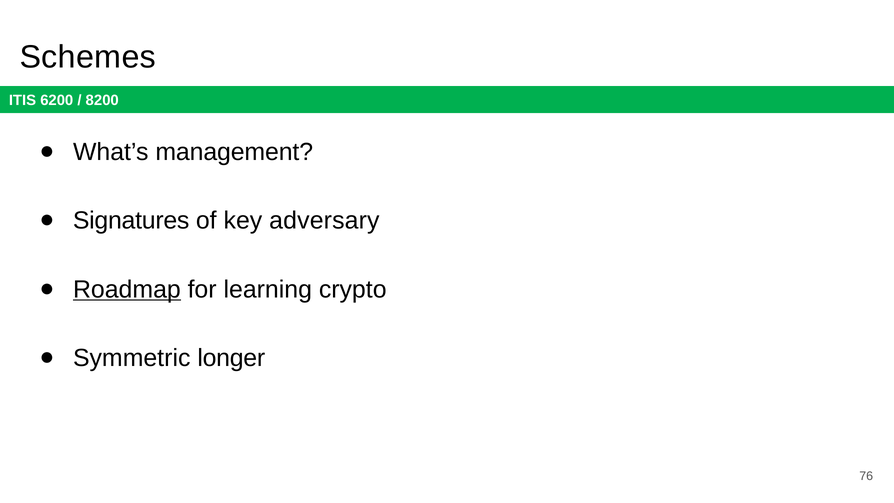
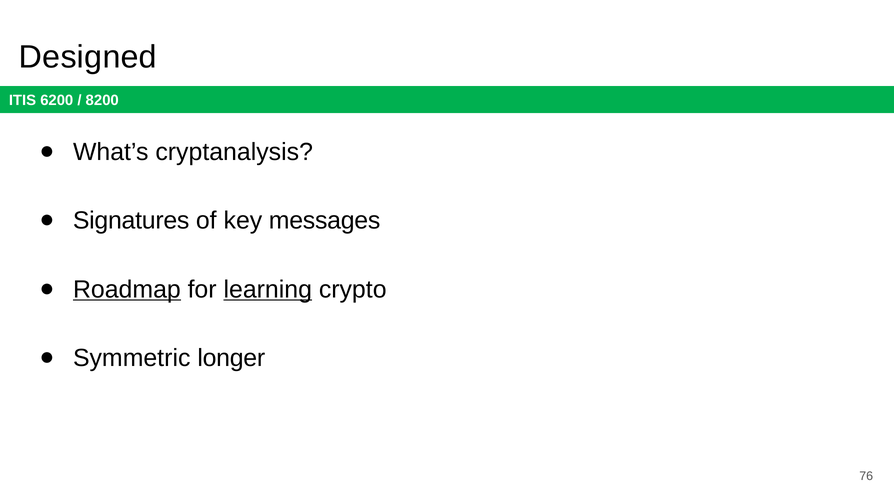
Schemes: Schemes -> Designed
management: management -> cryptanalysis
adversary: adversary -> messages
learning underline: none -> present
